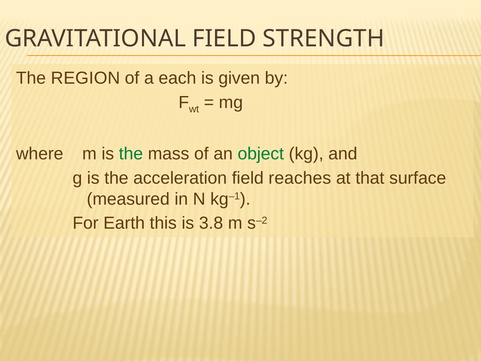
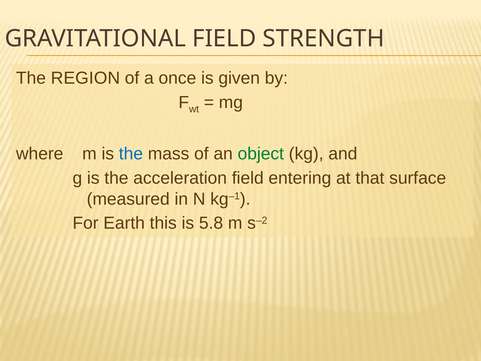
each: each -> once
the at (131, 154) colour: green -> blue
reaches: reaches -> entering
3.8: 3.8 -> 5.8
